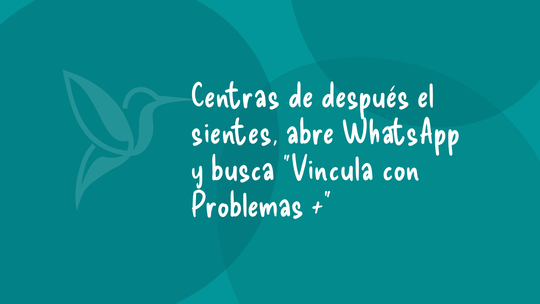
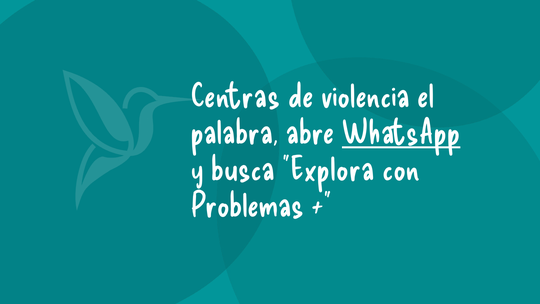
después: después -> violencia
sientes: sientes -> palabra
WhatsApp underline: none -> present
Vincula: Vincula -> Explora
